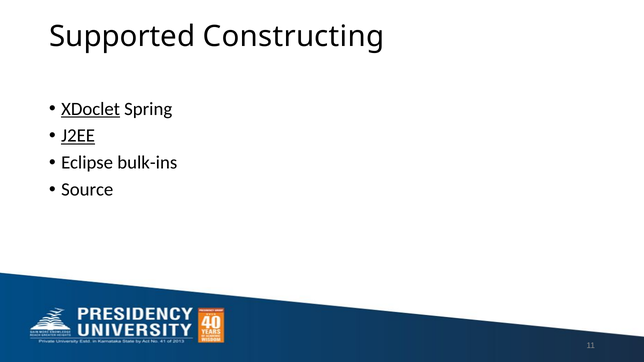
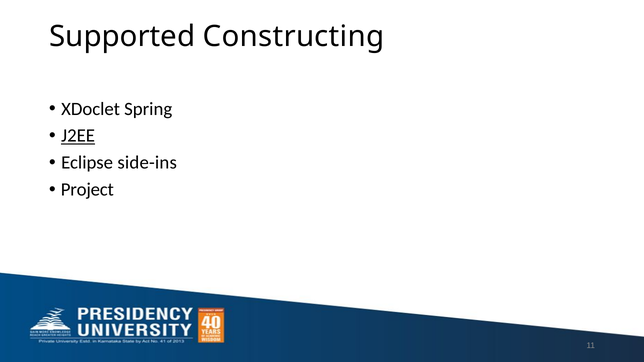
XDoclet underline: present -> none
bulk-ins: bulk-ins -> side-ins
Source: Source -> Project
